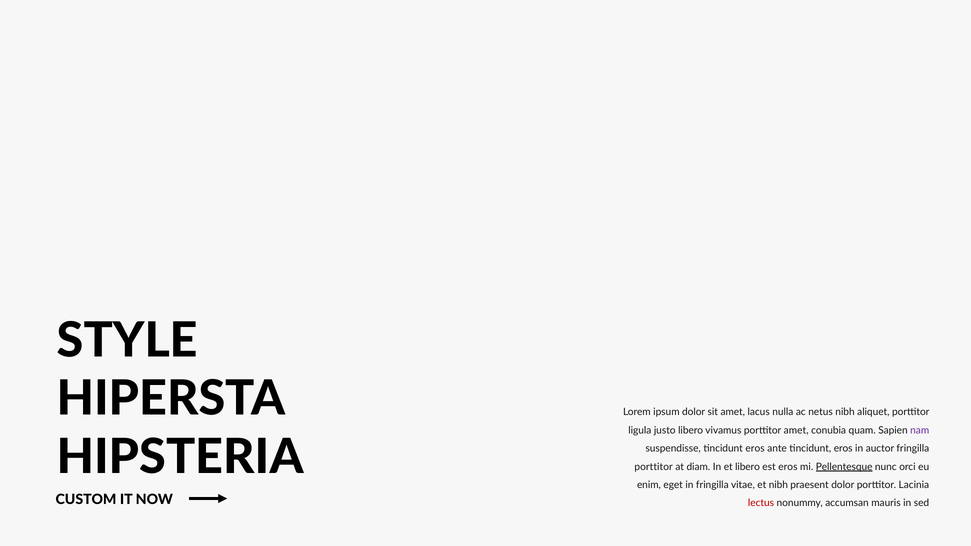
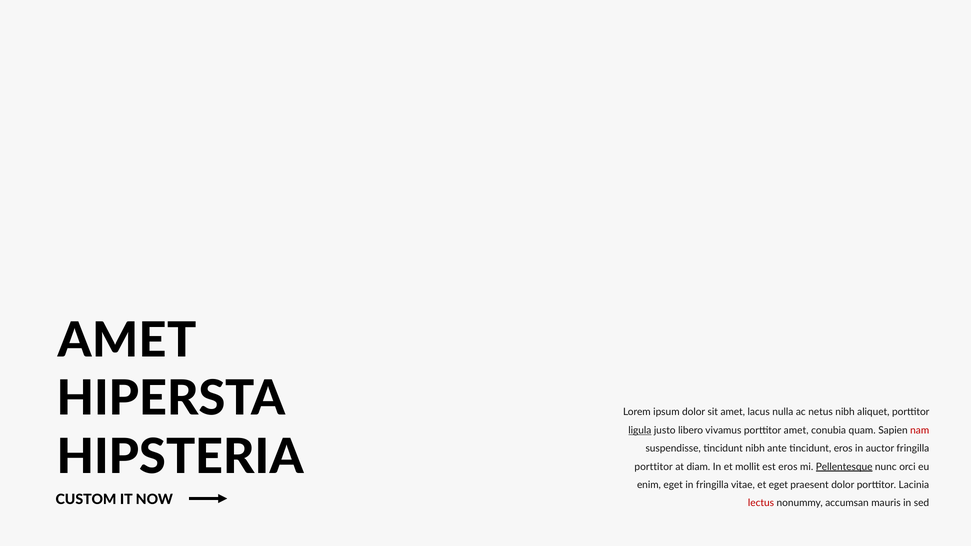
STYLE at (127, 341): STYLE -> AMET
ligula underline: none -> present
nam colour: purple -> red
suspendisse tincidunt eros: eros -> nibh
et libero: libero -> mollit
et nibh: nibh -> eget
